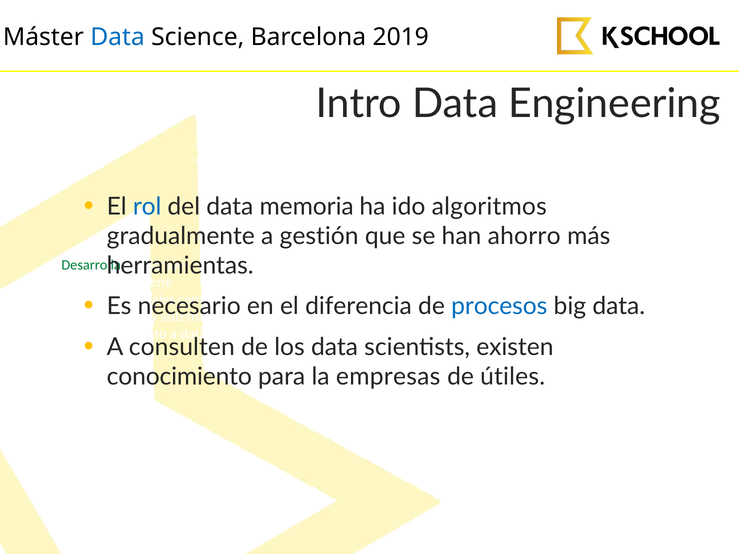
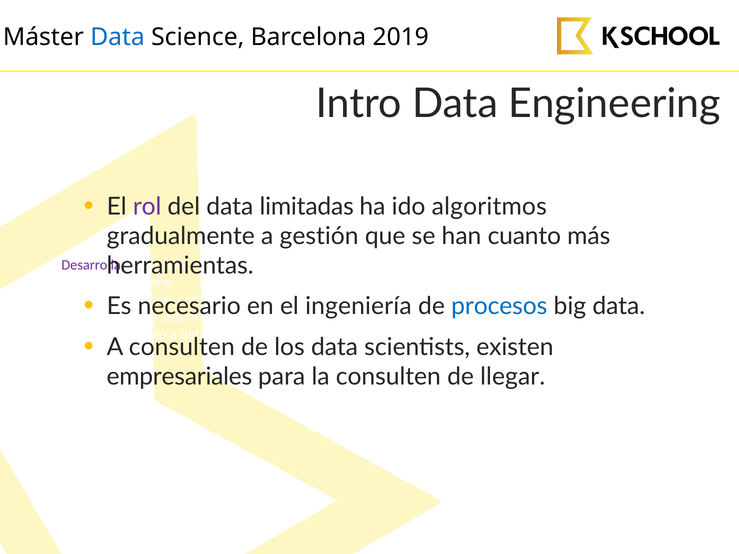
rol colour: blue -> purple
memoria: memoria -> limitadas
ahorro: ahorro -> cuanto
Desarrolla at (93, 265) colour: green -> purple
diferencia: diferencia -> ingeniería
conocimiento at (179, 377): conocimiento -> empresariales
la empresas: empresas -> consulten
útiles: útiles -> llegar
